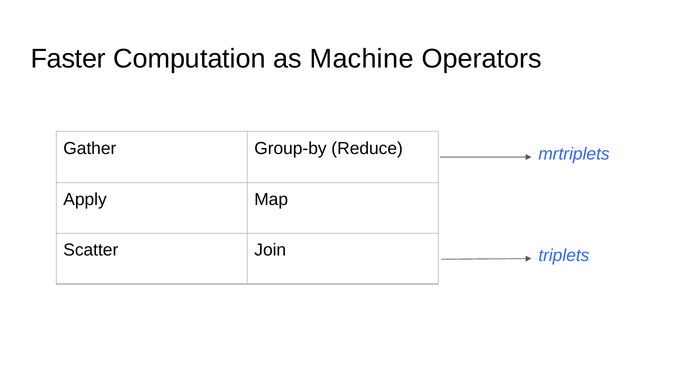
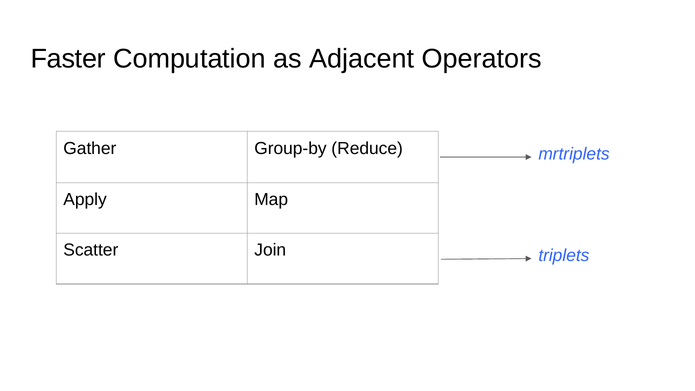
Machine: Machine -> Adjacent
